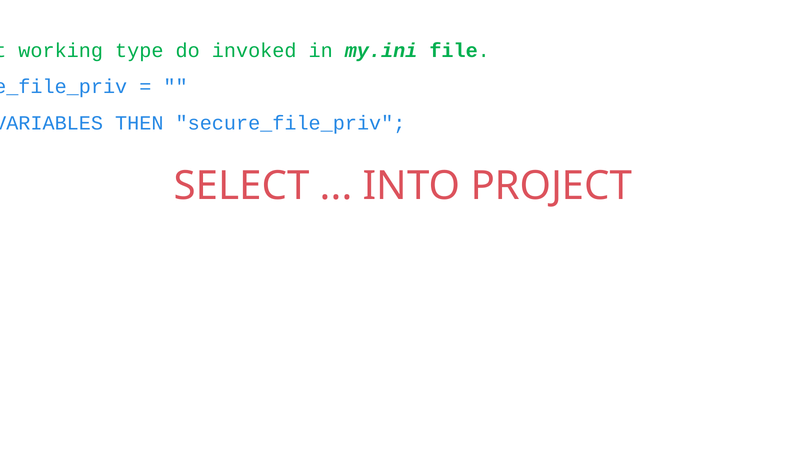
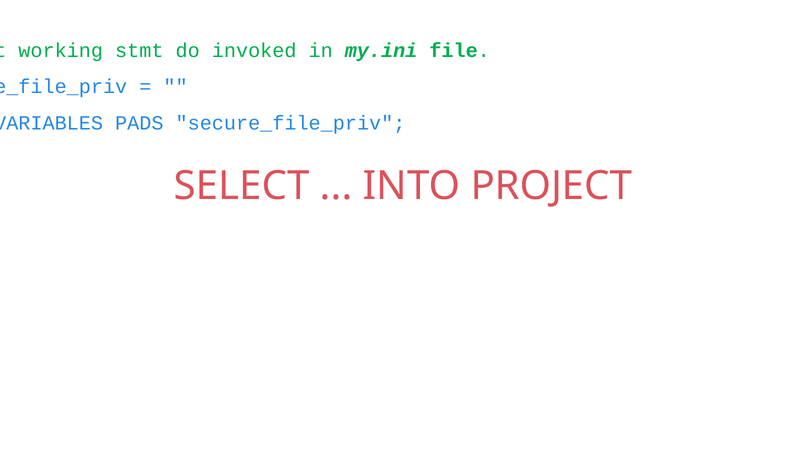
type: type -> stmt
THEN: THEN -> PADS
